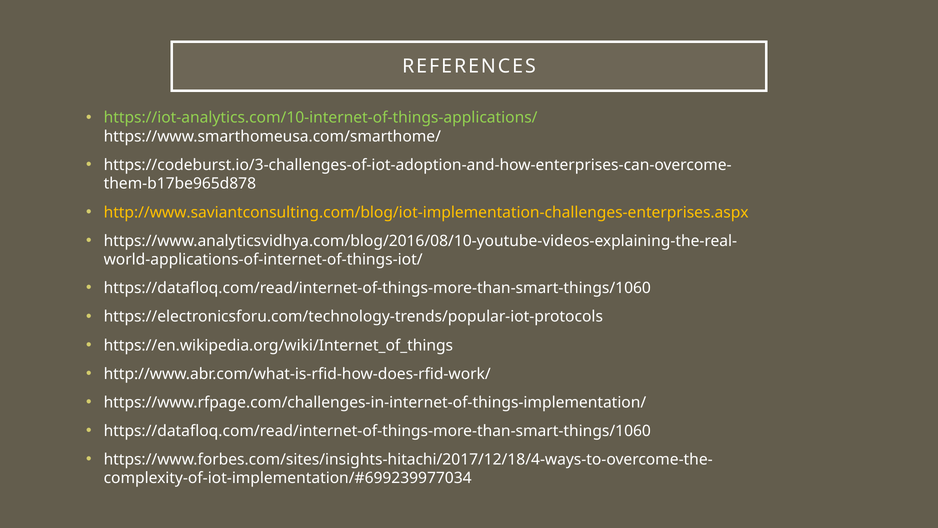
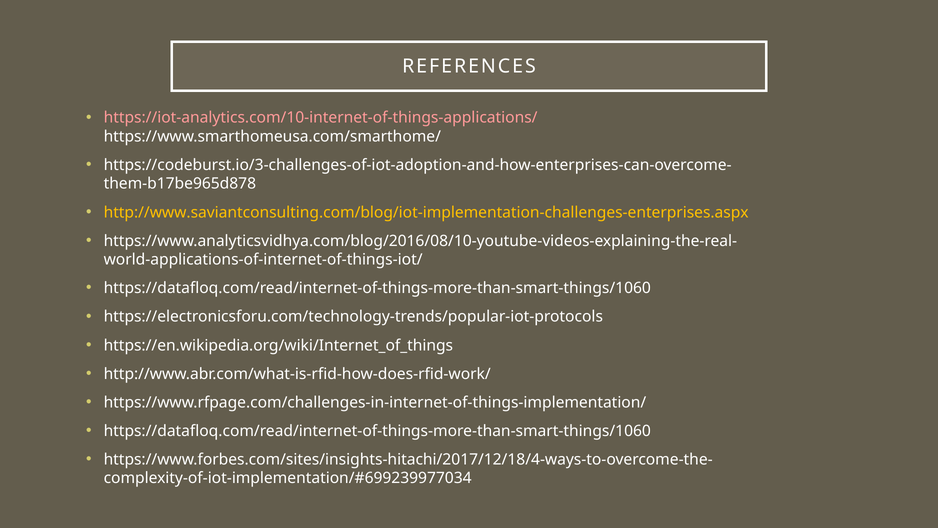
https://iot-analytics.com/10-internet-of-things-applications/ colour: light green -> pink
